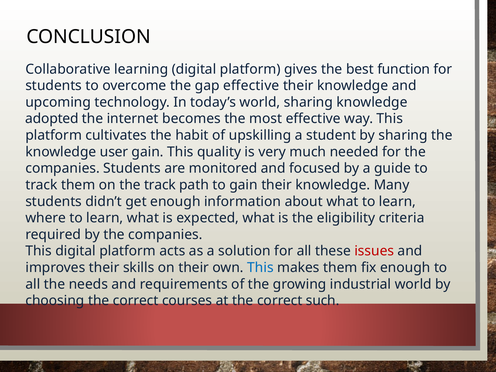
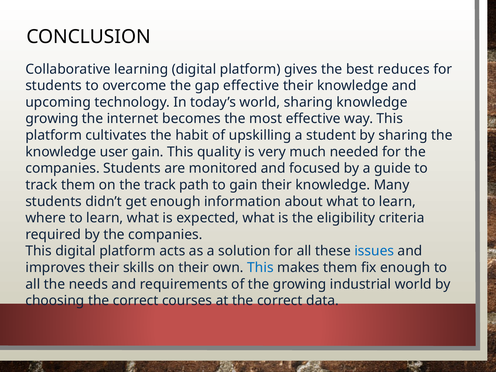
function: function -> reduces
adopted at (52, 119): adopted -> growing
issues colour: red -> blue
such: such -> data
